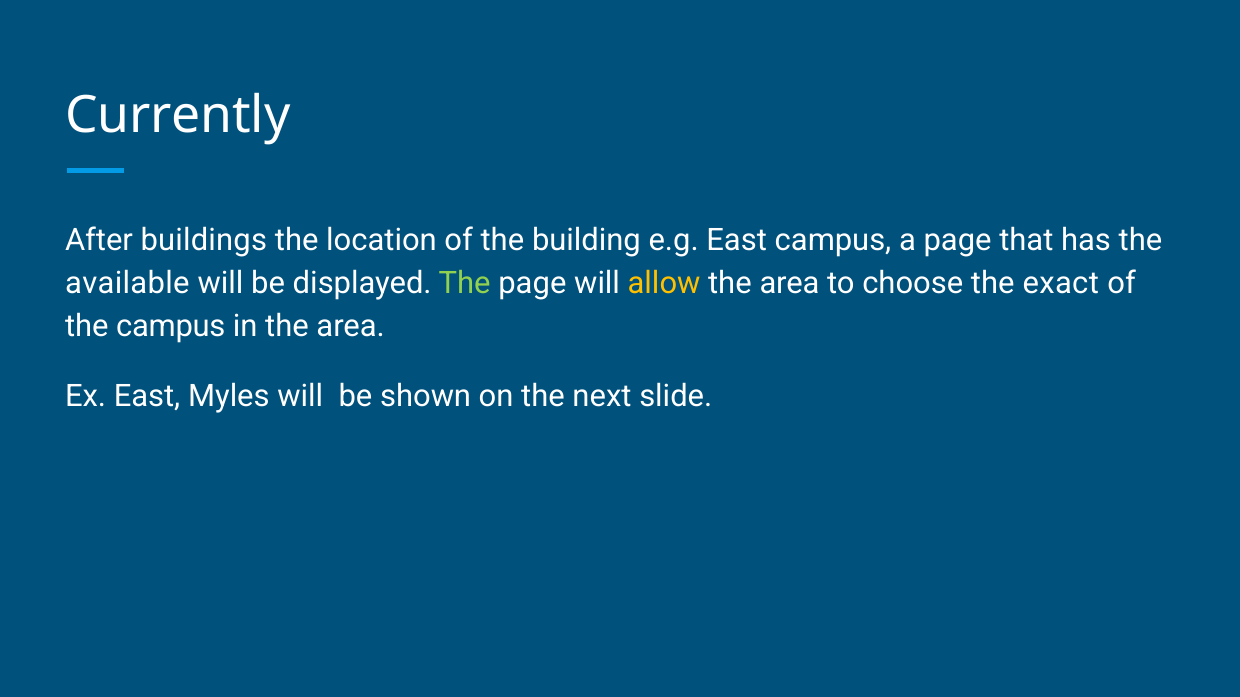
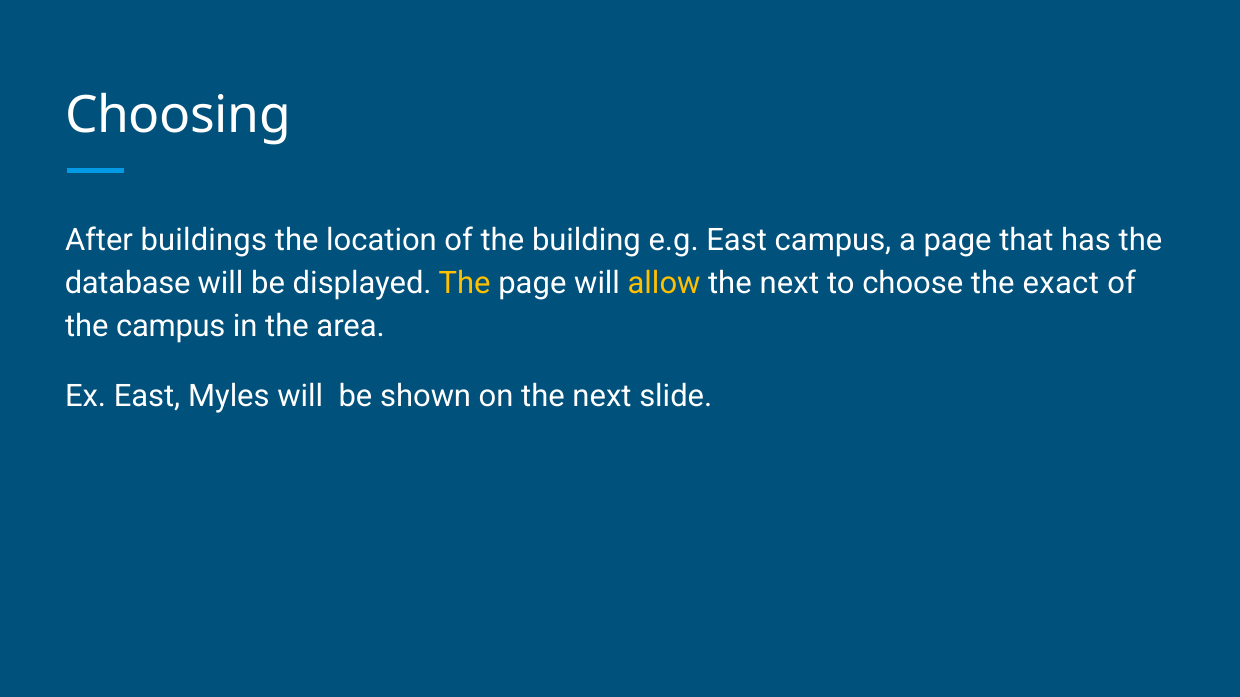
Currently: Currently -> Choosing
available: available -> database
The at (465, 284) colour: light green -> yellow
area at (790, 284): area -> next
